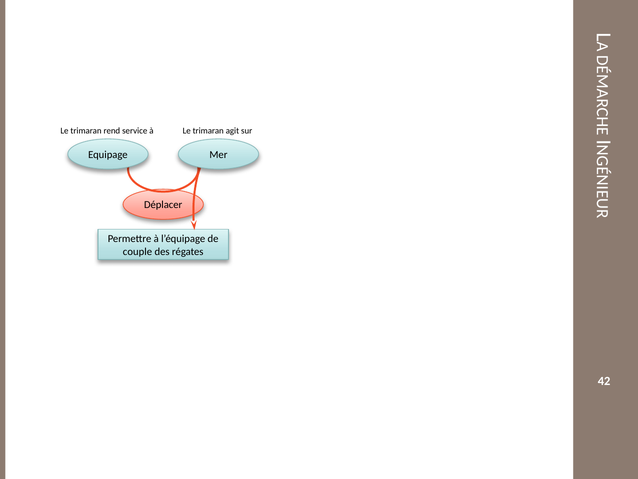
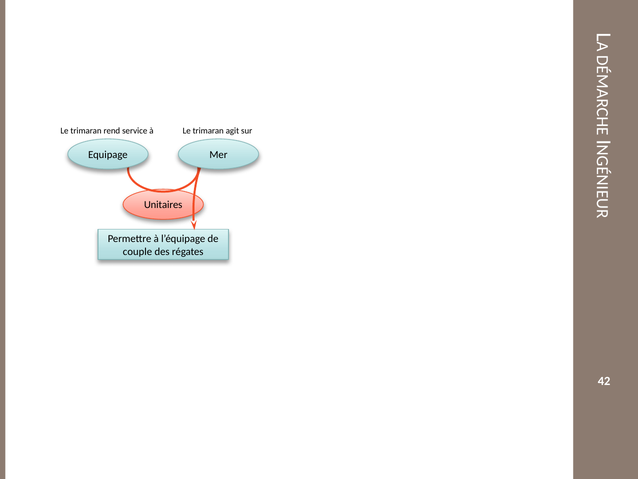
Déplacer: Déplacer -> Unitaires
